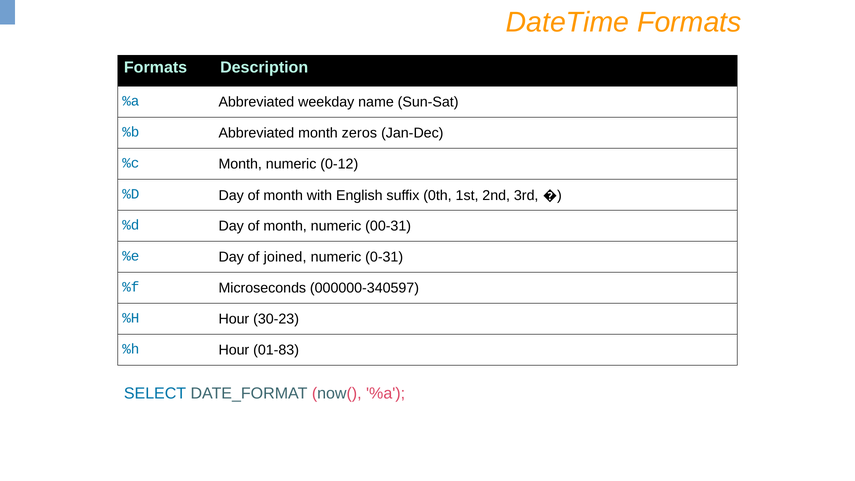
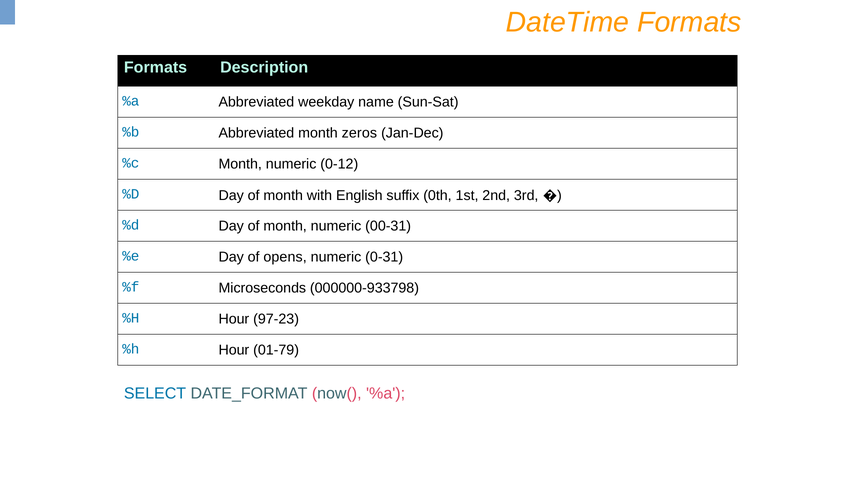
joined: joined -> opens
000000-340597: 000000-340597 -> 000000-933798
30-23: 30-23 -> 97-23
01-83: 01-83 -> 01-79
